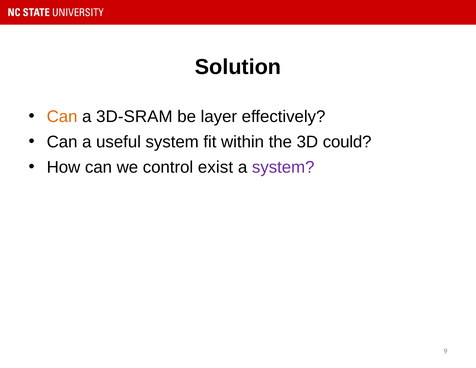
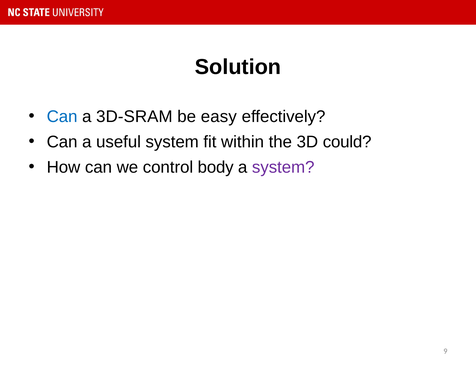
Can at (62, 117) colour: orange -> blue
layer: layer -> easy
exist: exist -> body
